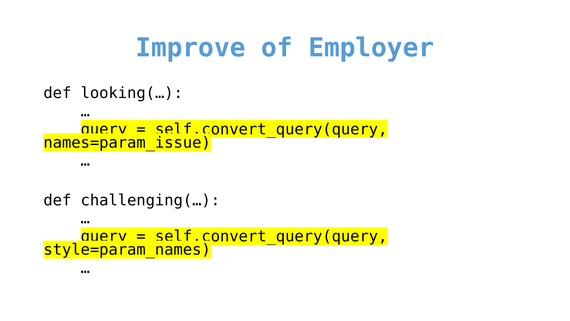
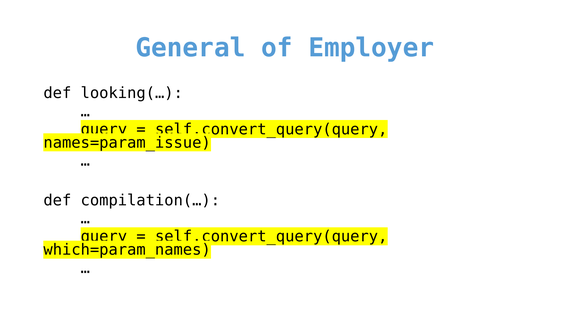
Improve: Improve -> General
challenging(…: challenging(… -> compilation(…
style=param_names: style=param_names -> which=param_names
